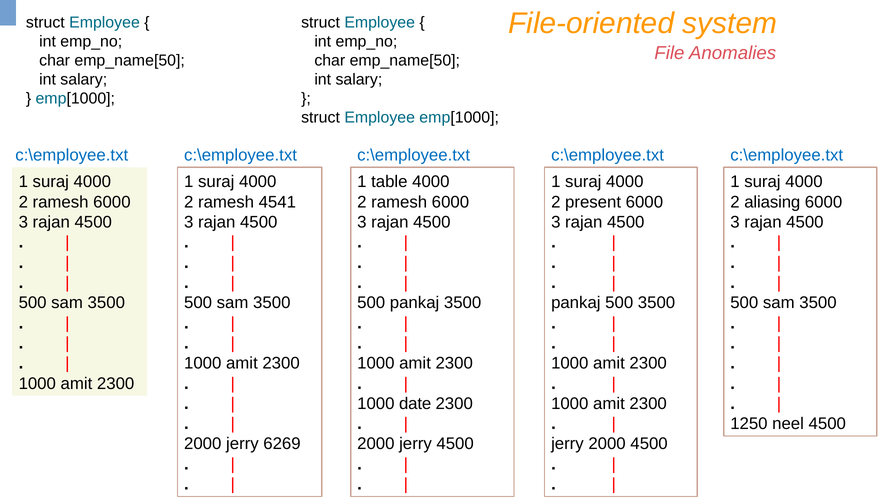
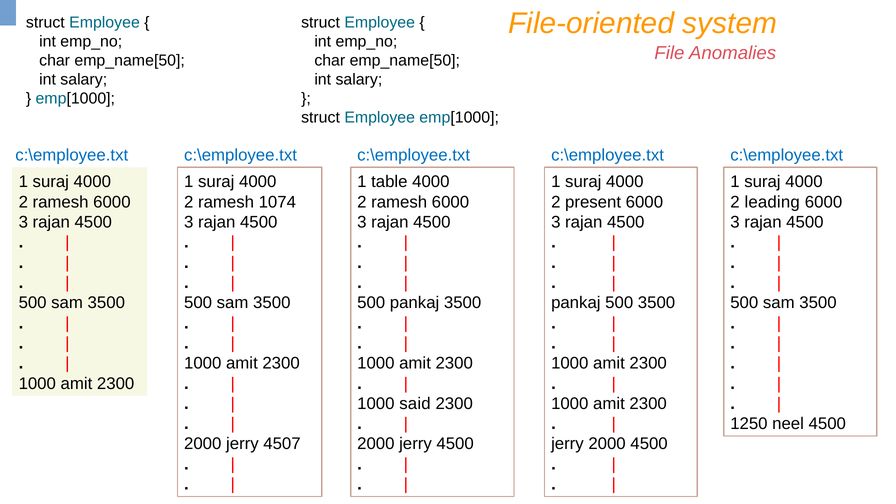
4541: 4541 -> 1074
aliasing: aliasing -> leading
date: date -> said
6269: 6269 -> 4507
